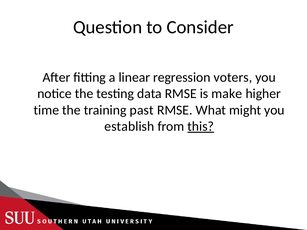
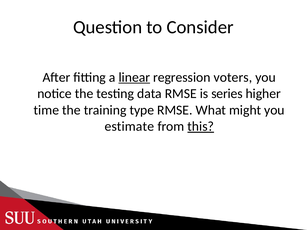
linear underline: none -> present
make: make -> series
past: past -> type
establish: establish -> estimate
